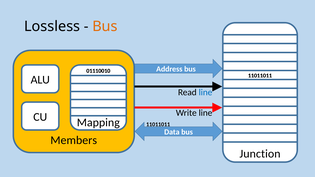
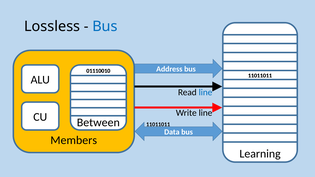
Bus at (105, 26) colour: orange -> blue
Mapping: Mapping -> Between
Junction: Junction -> Learning
